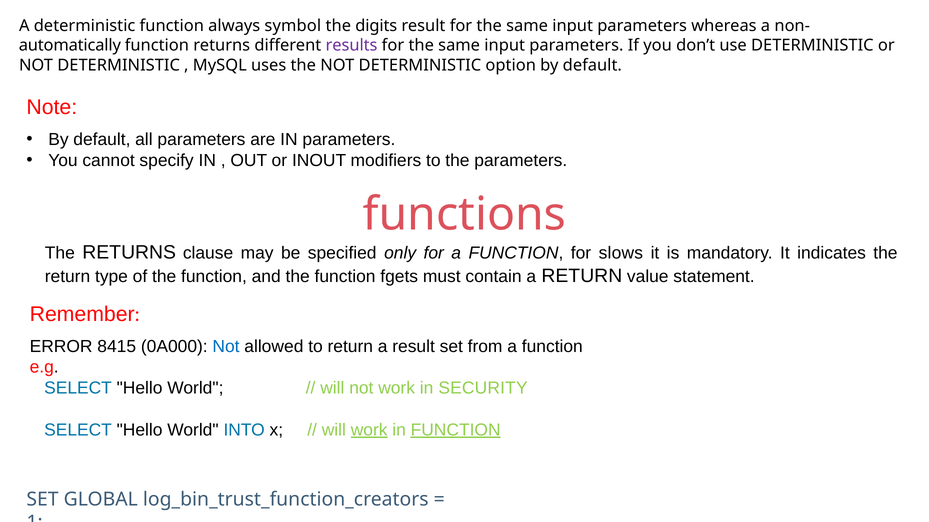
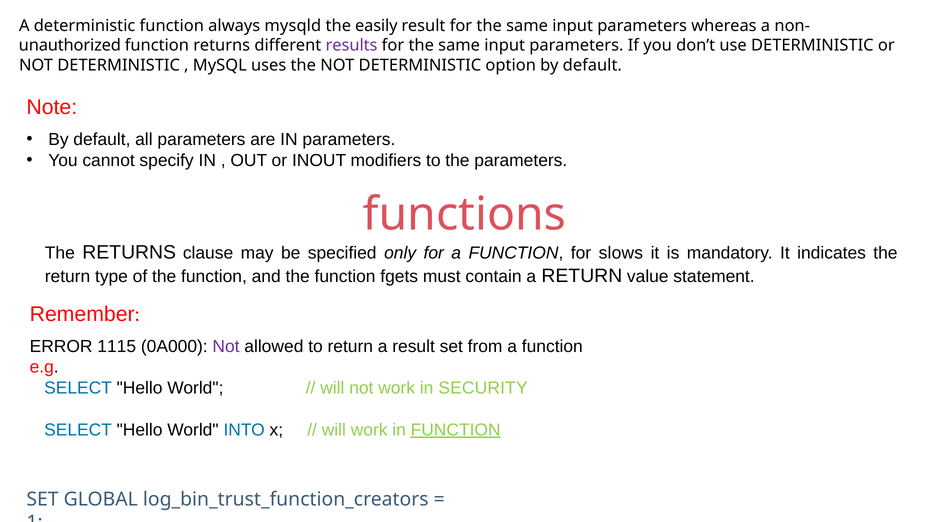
symbol: symbol -> mysqld
digits: digits -> easily
automatically: automatically -> unauthorized
8415: 8415 -> 1115
Not at (226, 347) colour: blue -> purple
work at (369, 430) underline: present -> none
